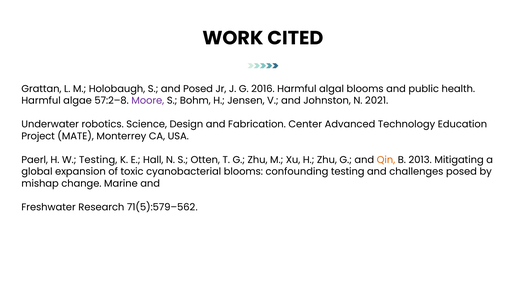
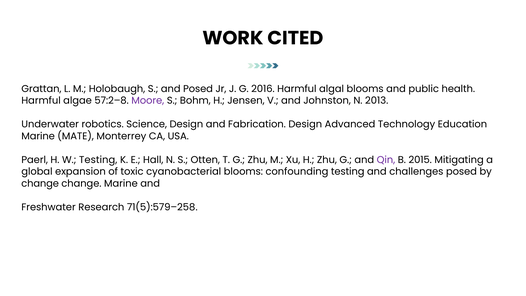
2021: 2021 -> 2013
Fabrication Center: Center -> Design
Project at (38, 136): Project -> Marine
Qin colour: orange -> purple
2013: 2013 -> 2015
mishap at (40, 183): mishap -> change
71(5):579–562: 71(5):579–562 -> 71(5):579–258
